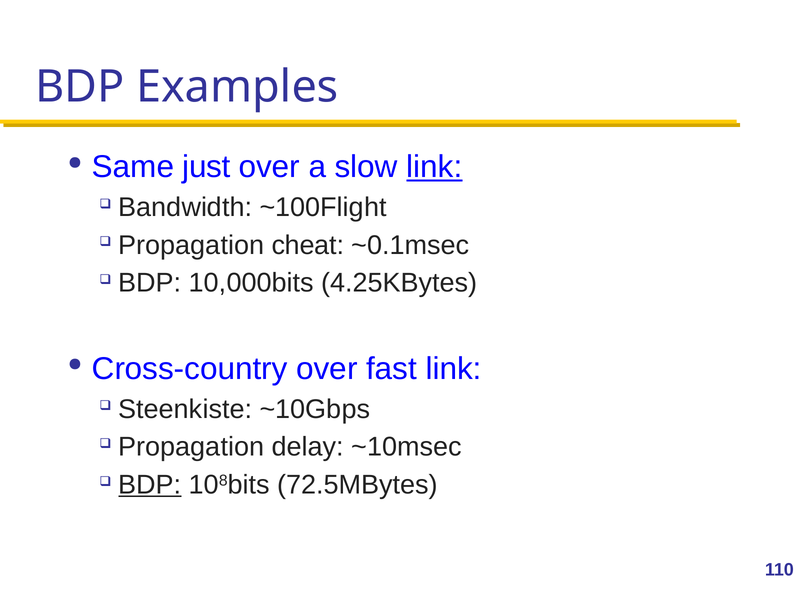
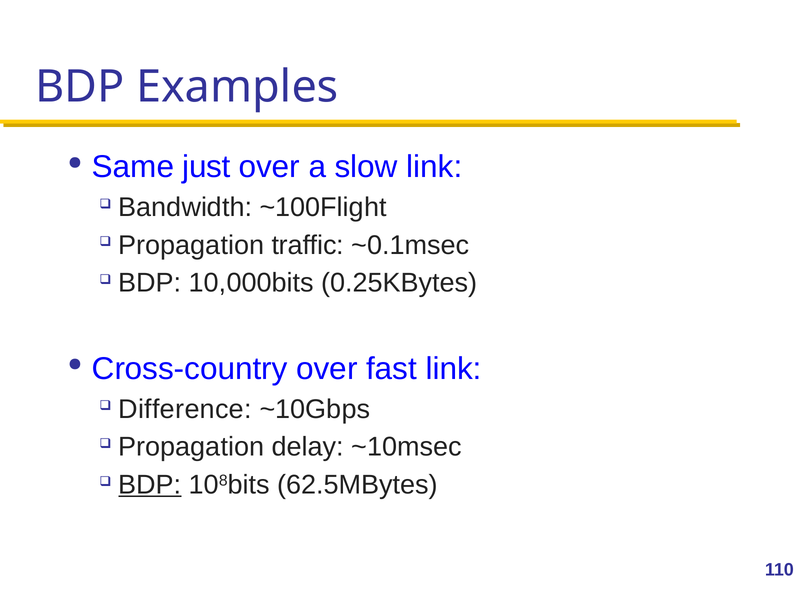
link at (434, 167) underline: present -> none
cheat: cheat -> traffic
4.25KBytes: 4.25KBytes -> 0.25KBytes
Steenkiste: Steenkiste -> Difference
72.5MBytes: 72.5MBytes -> 62.5MBytes
